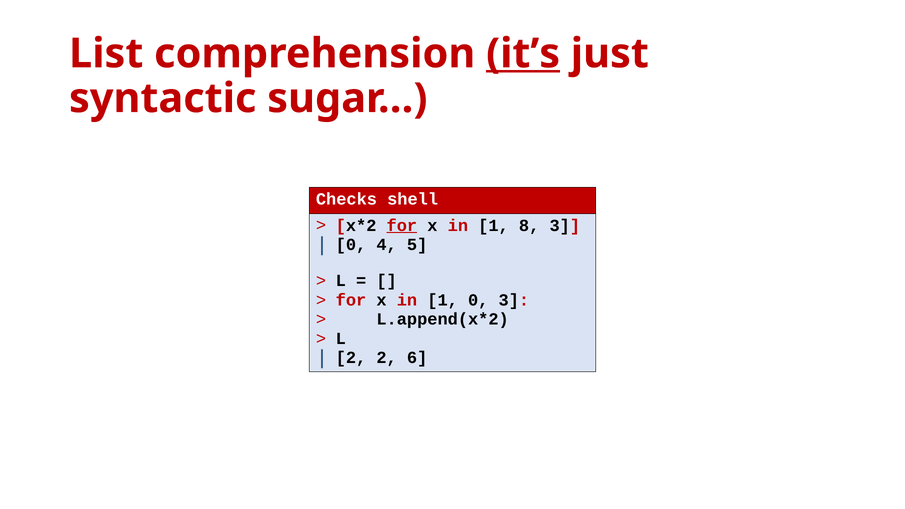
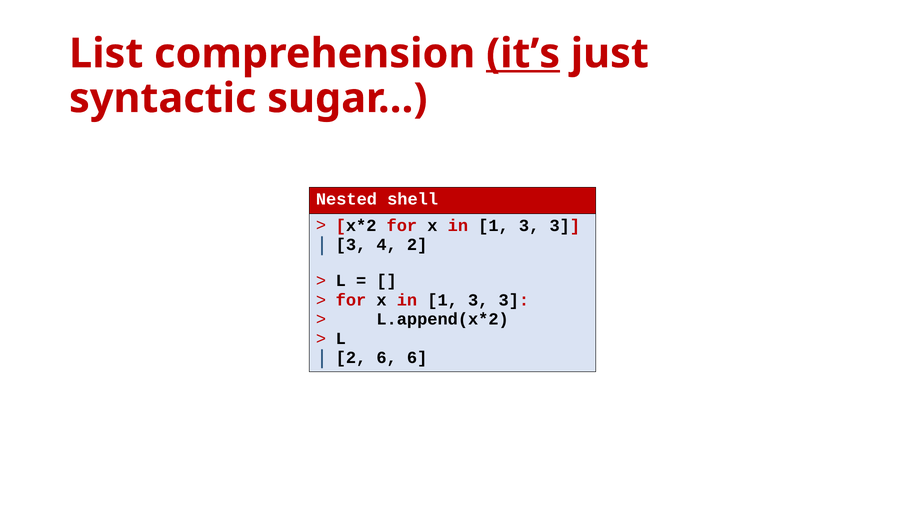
Checks: Checks -> Nested
for at (402, 225) underline: present -> none
8 at (529, 225): 8 -> 3
0 at (351, 245): 0 -> 3
4 5: 5 -> 2
0 at (478, 300): 0 -> 3
2 2: 2 -> 6
